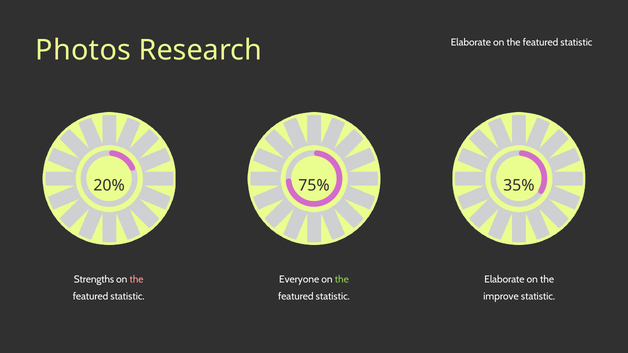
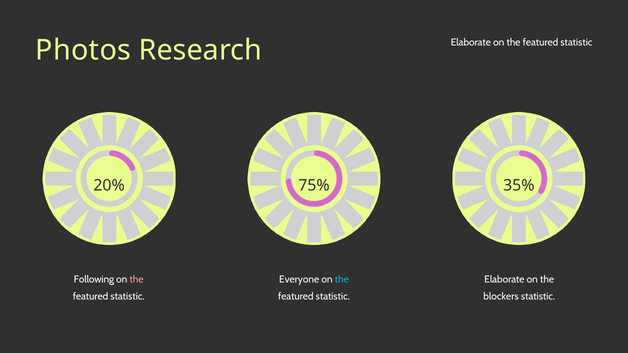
Strengths: Strengths -> Following
the at (342, 280) colour: light green -> light blue
improve: improve -> blockers
